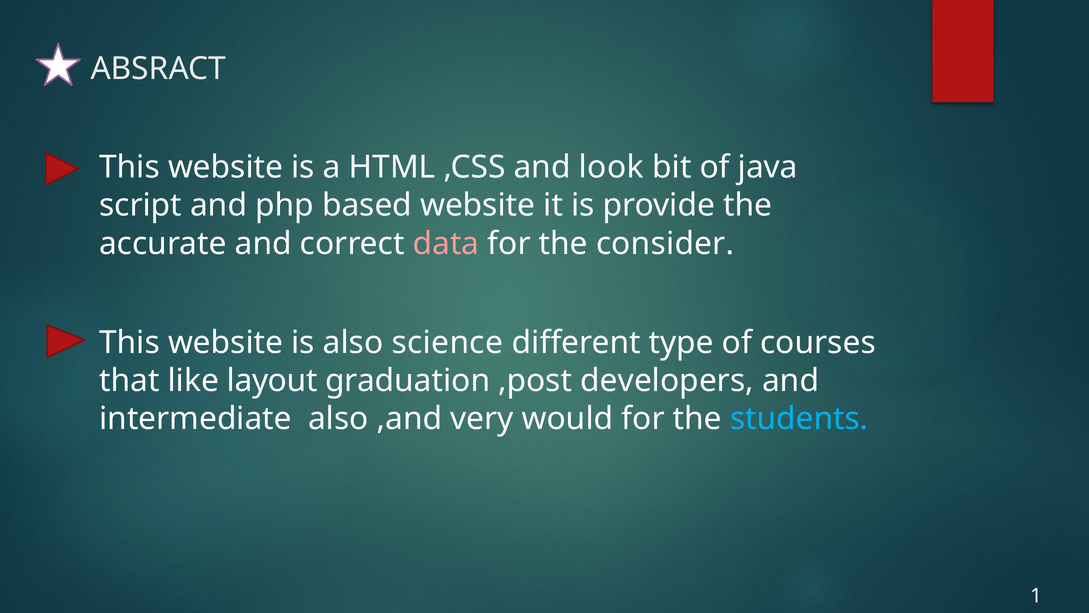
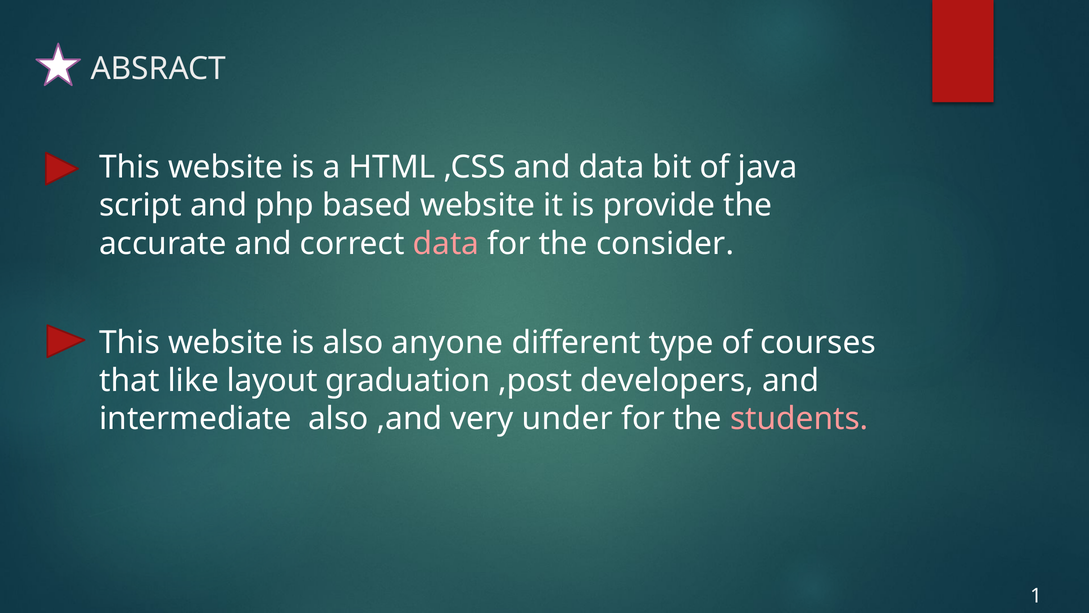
and look: look -> data
science: science -> anyone
would: would -> under
students colour: light blue -> pink
